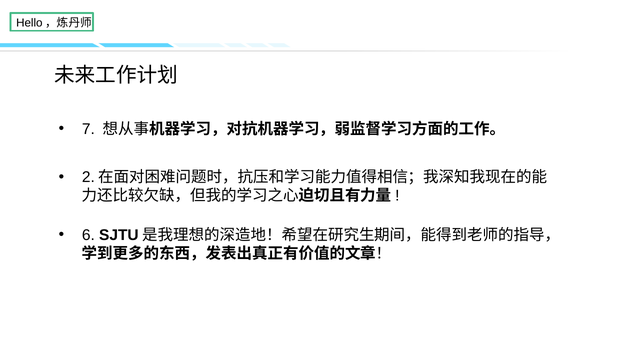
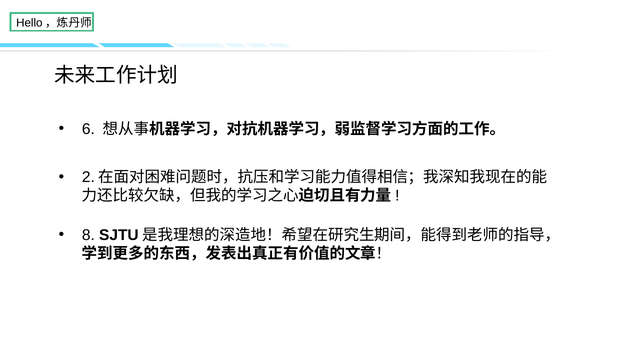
7: 7 -> 6
6: 6 -> 8
